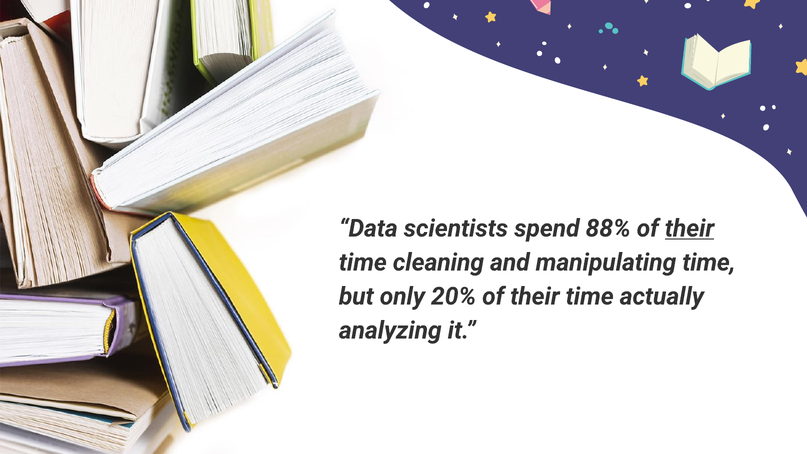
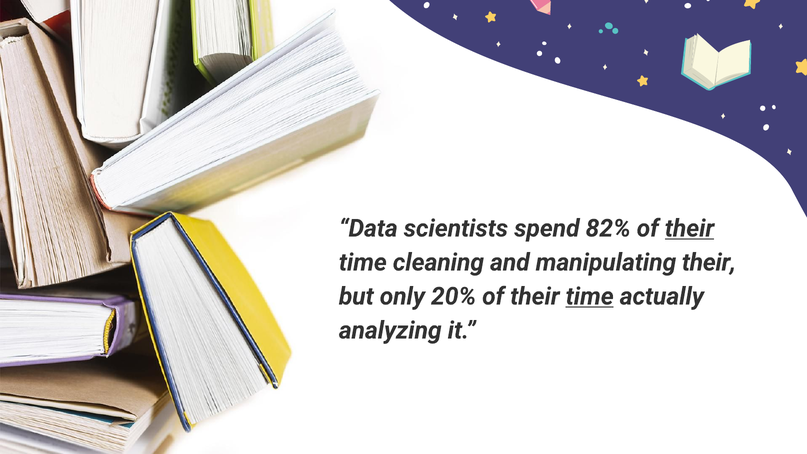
88%: 88% -> 82%
manipulating time: time -> their
time at (590, 296) underline: none -> present
